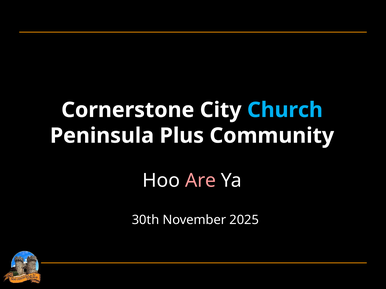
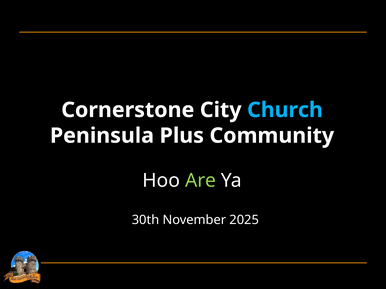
Are colour: pink -> light green
